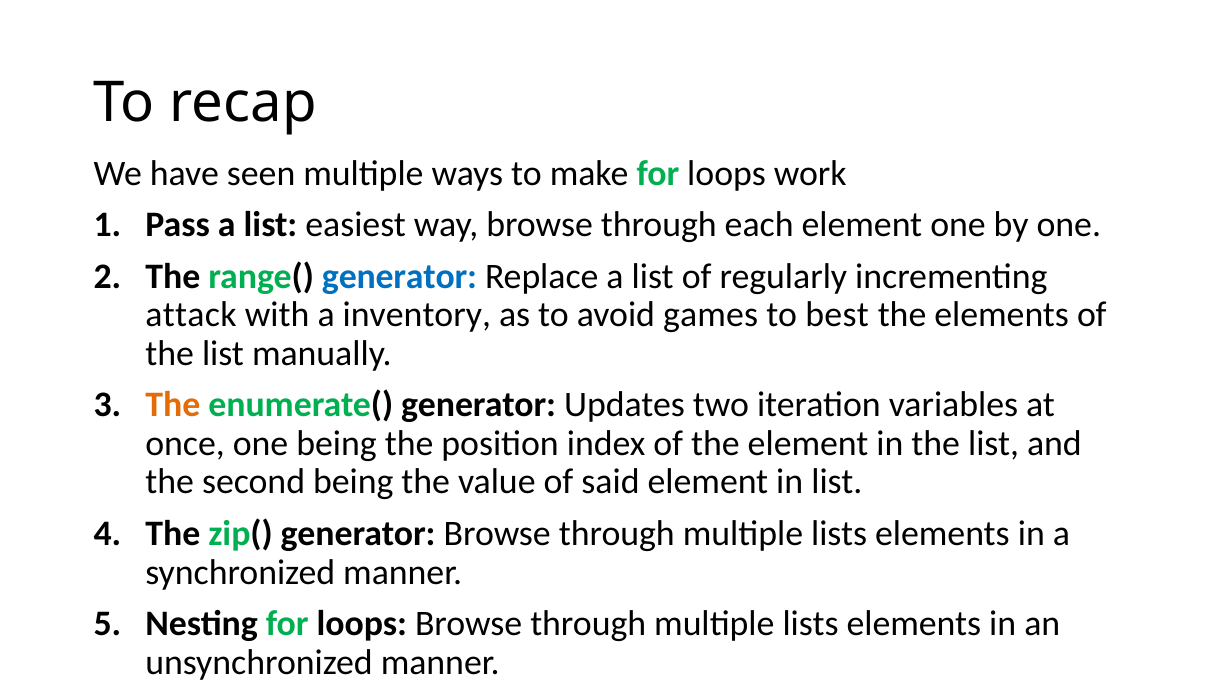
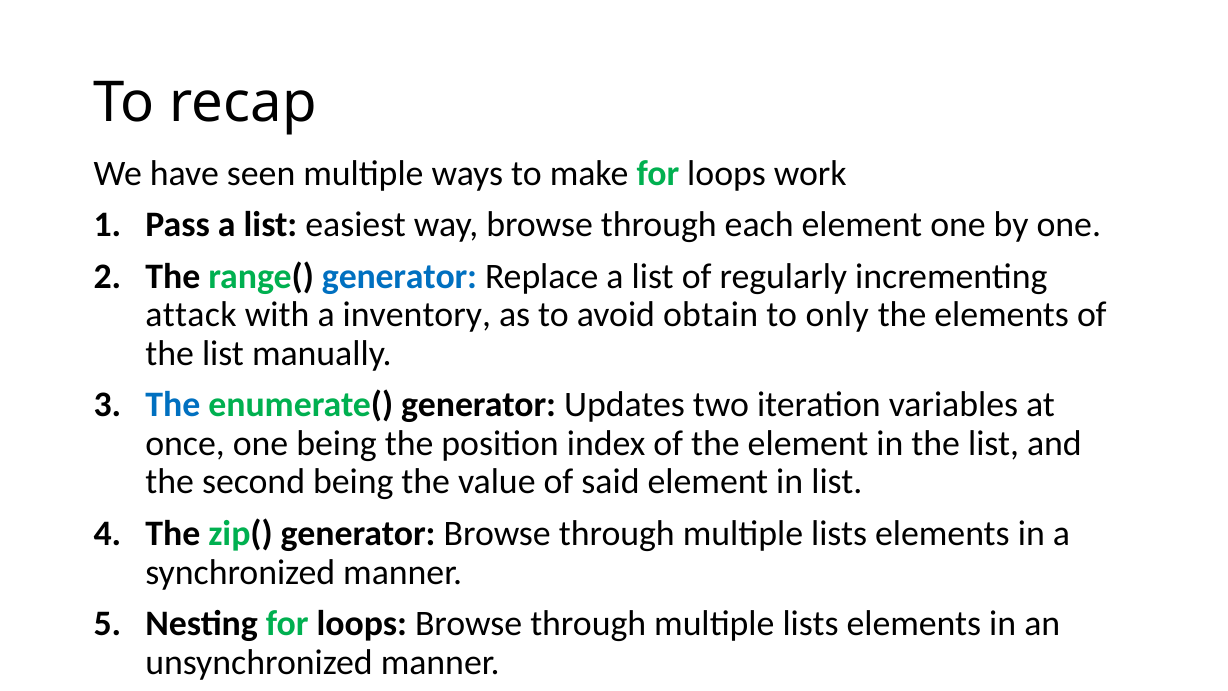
games: games -> obtain
best: best -> only
The at (173, 405) colour: orange -> blue
